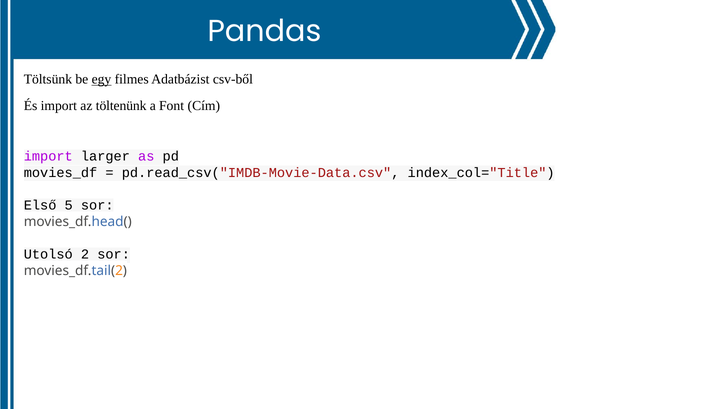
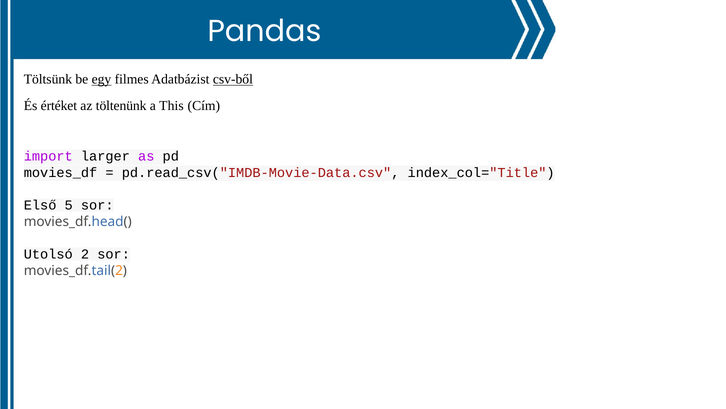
csv-ből underline: none -> present
És import: import -> értéket
Font: Font -> This
